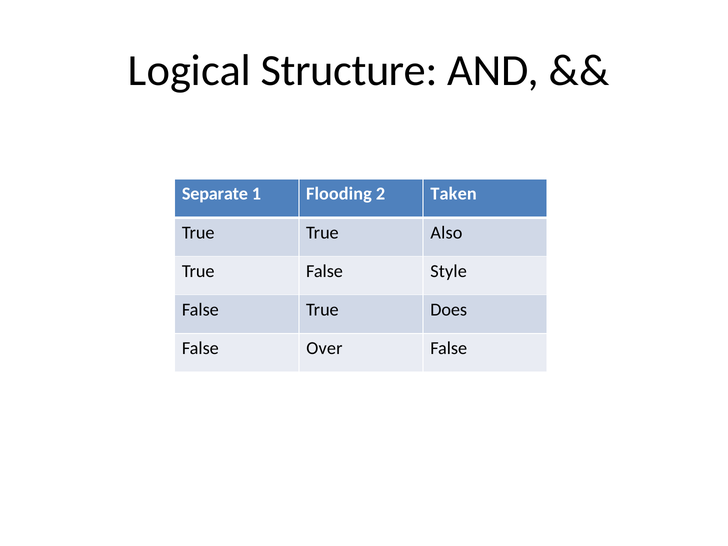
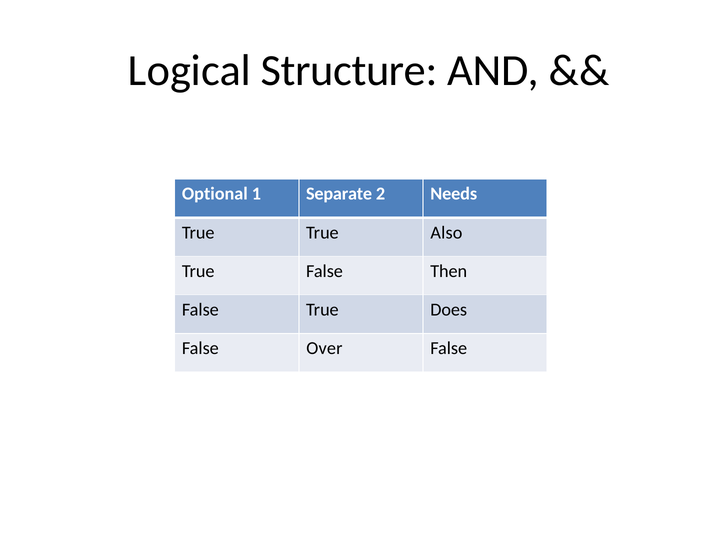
Separate: Separate -> Optional
Flooding: Flooding -> Separate
Taken: Taken -> Needs
Style: Style -> Then
